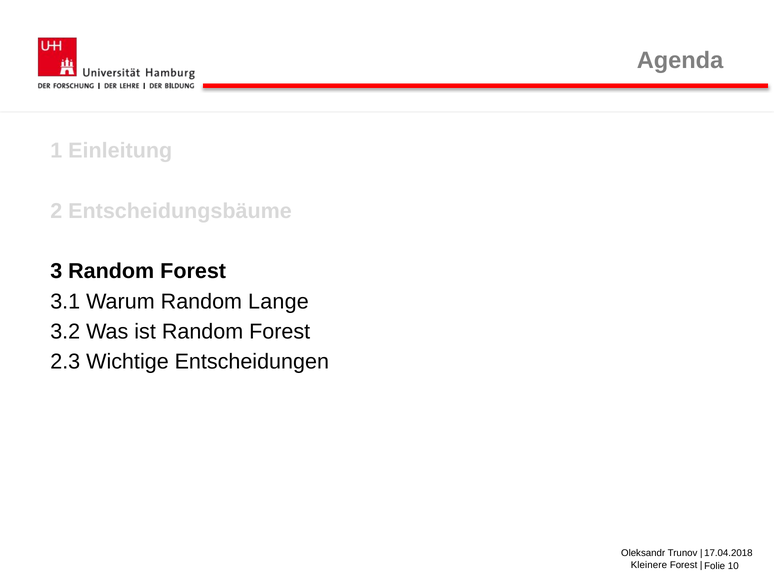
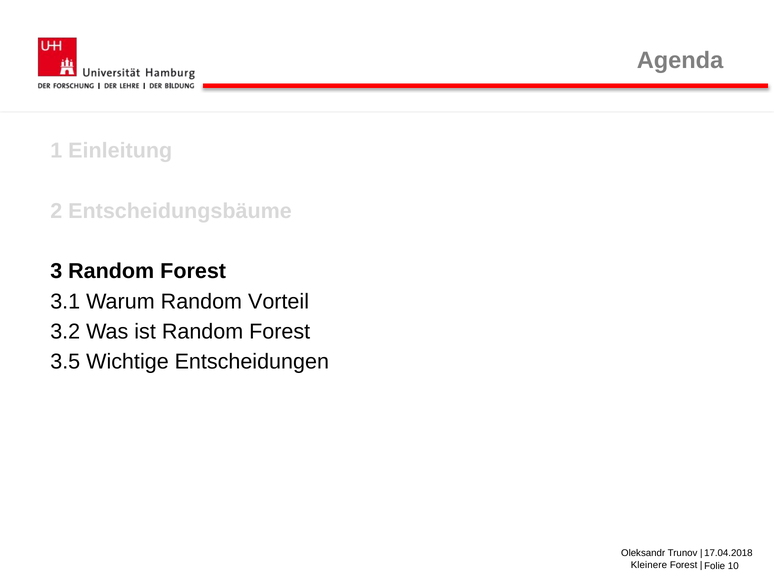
Lange: Lange -> Vorteil
2.3: 2.3 -> 3.5
